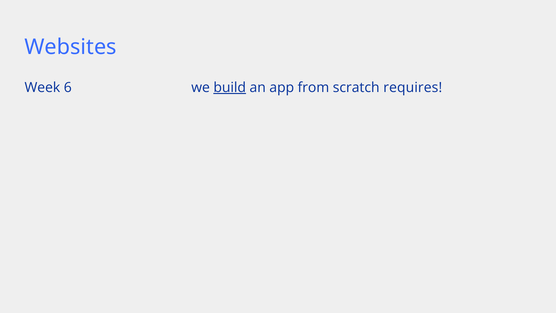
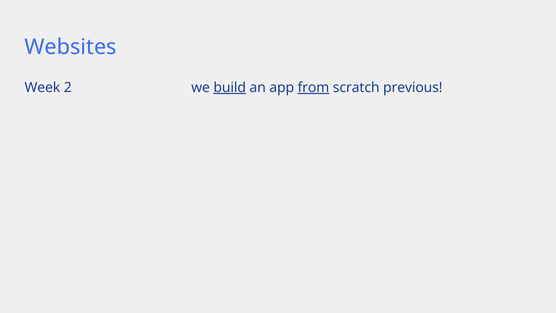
6: 6 -> 2
from underline: none -> present
requires: requires -> previous
